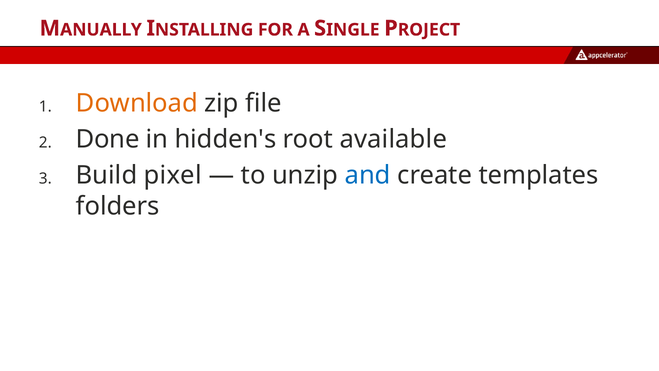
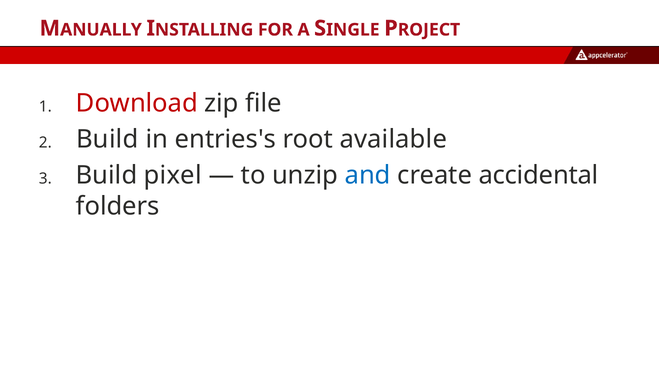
Download colour: orange -> red
Done at (108, 139): Done -> Build
hidden's: hidden's -> entries's
templates: templates -> accidental
